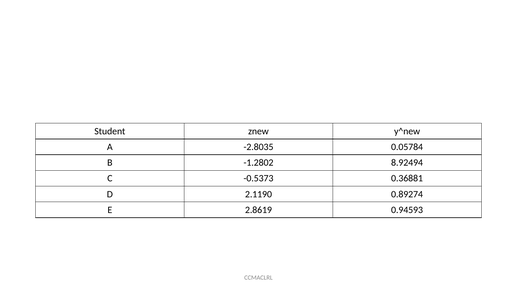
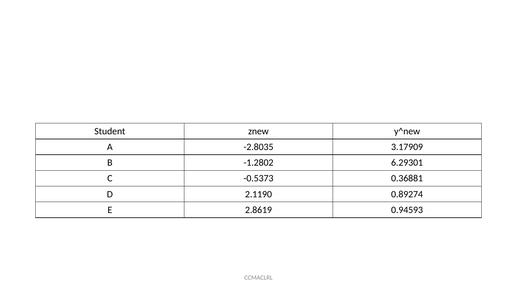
0.05784: 0.05784 -> 3.17909
8.92494: 8.92494 -> 6.29301
